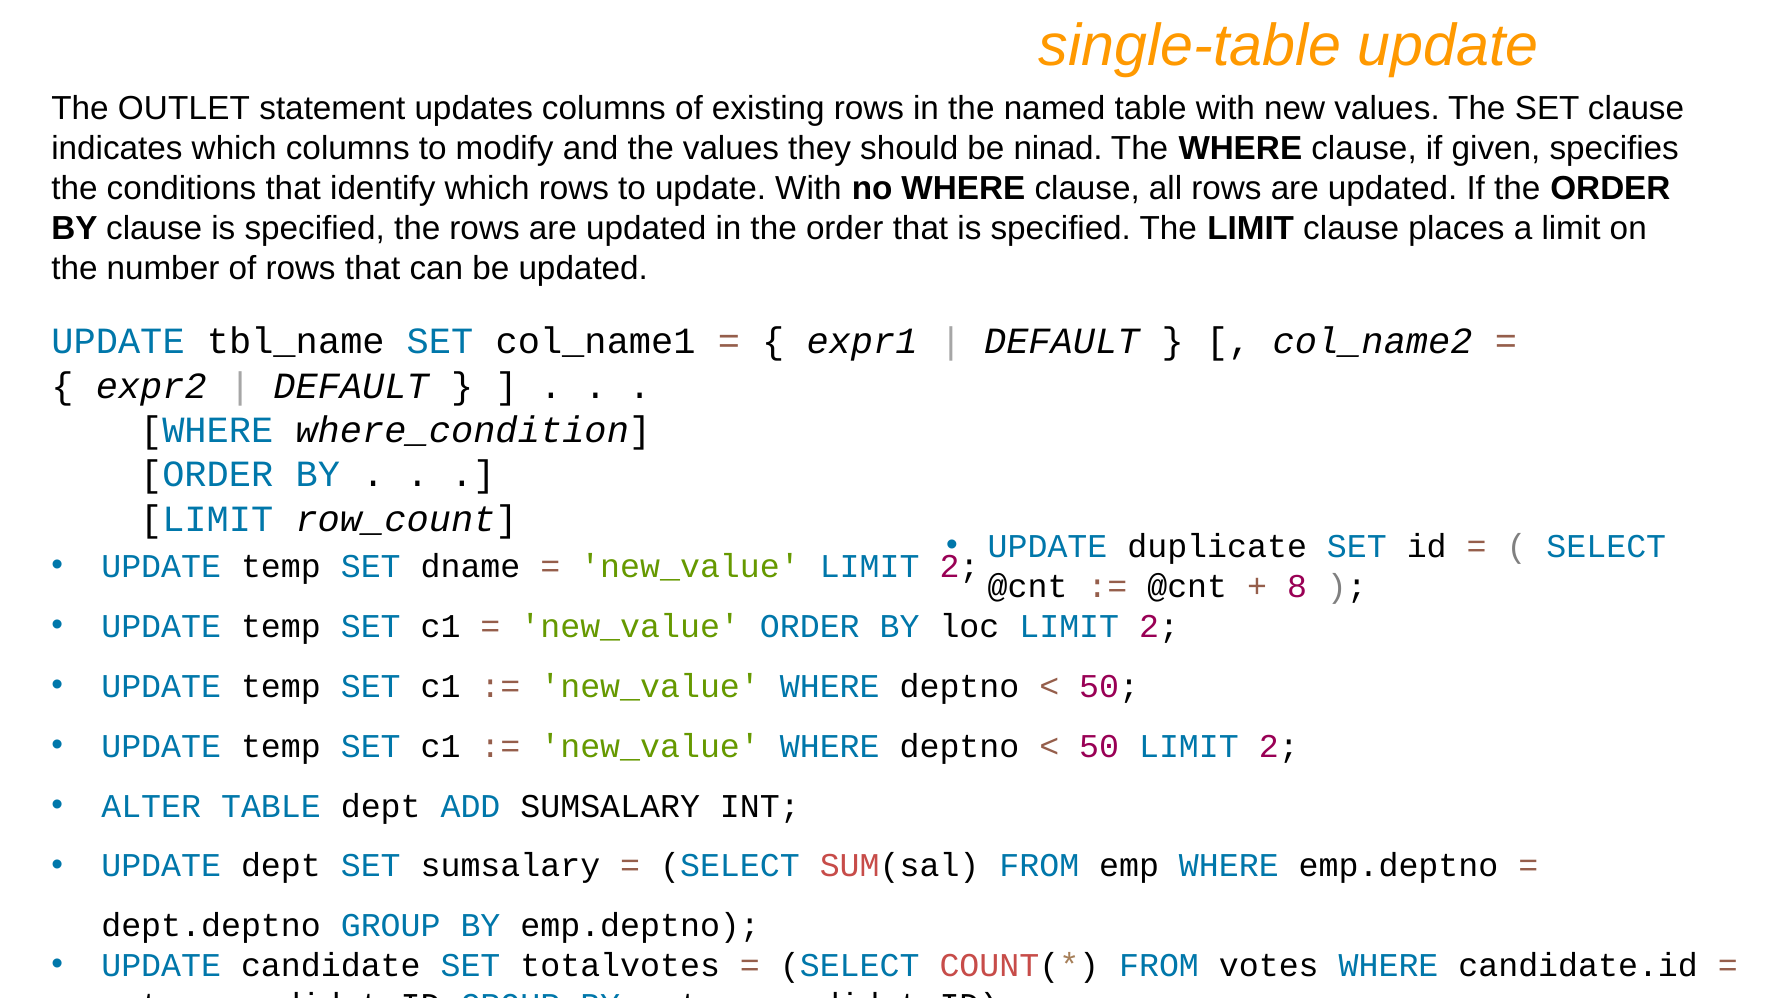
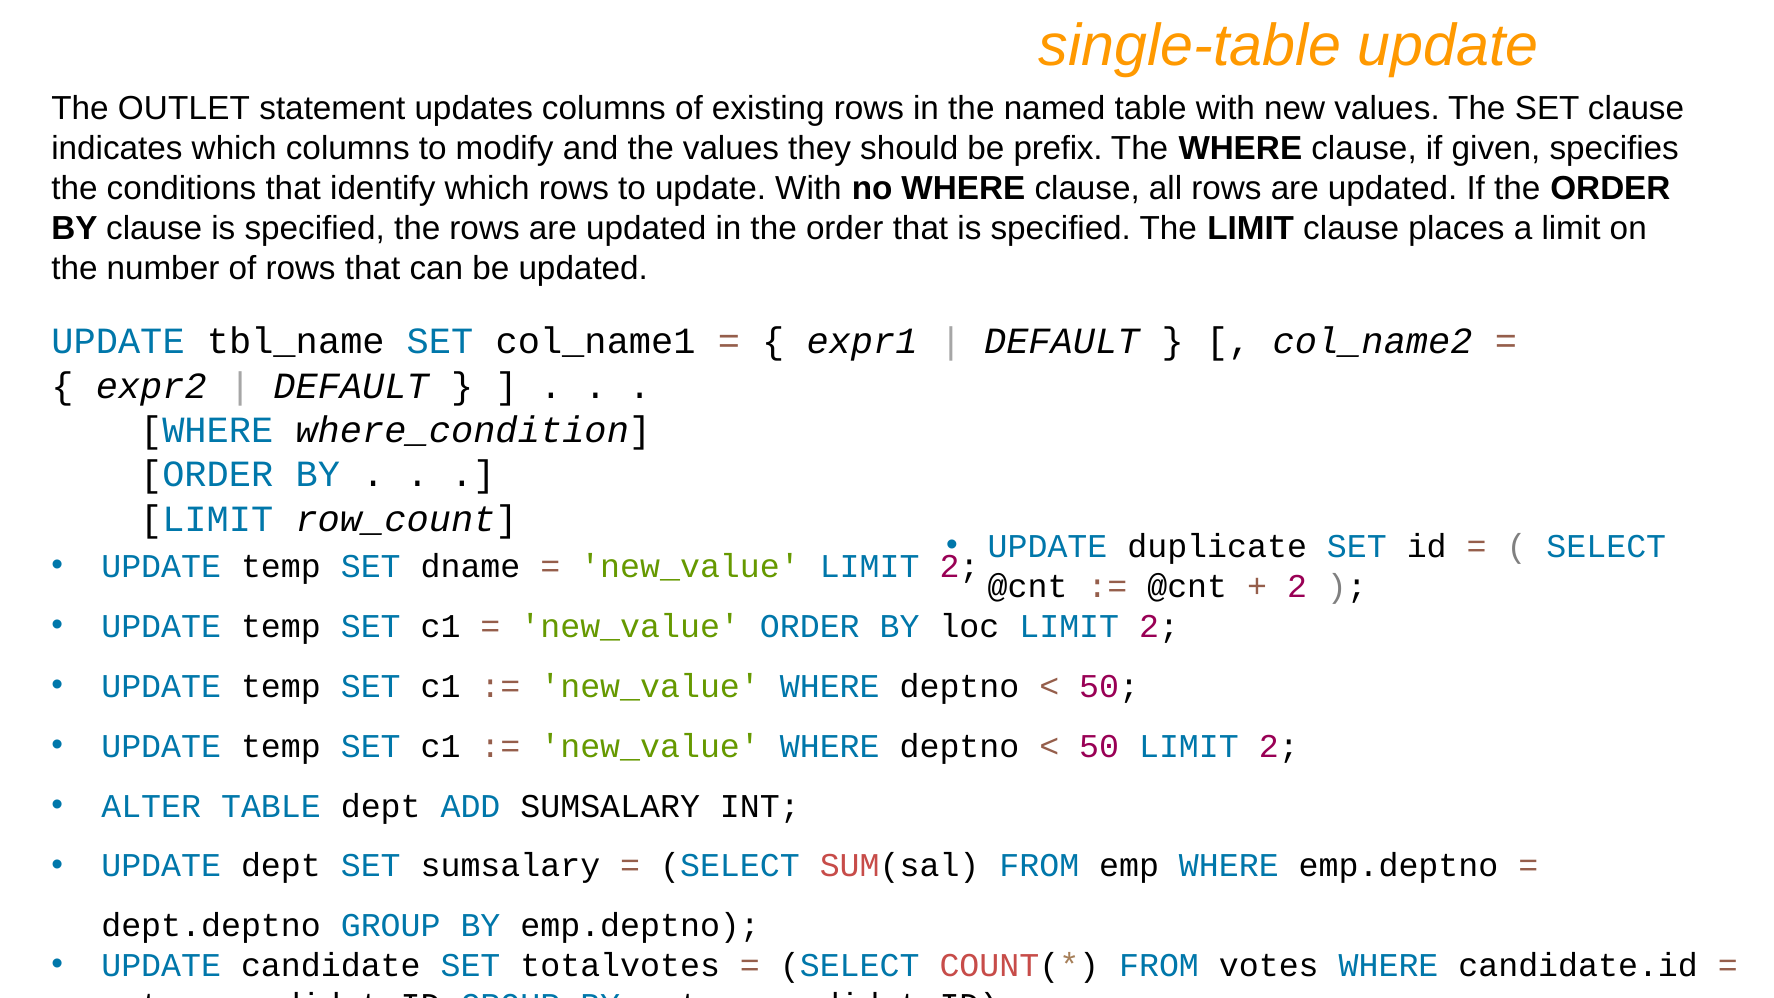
ninad: ninad -> prefix
8 at (1297, 586): 8 -> 2
